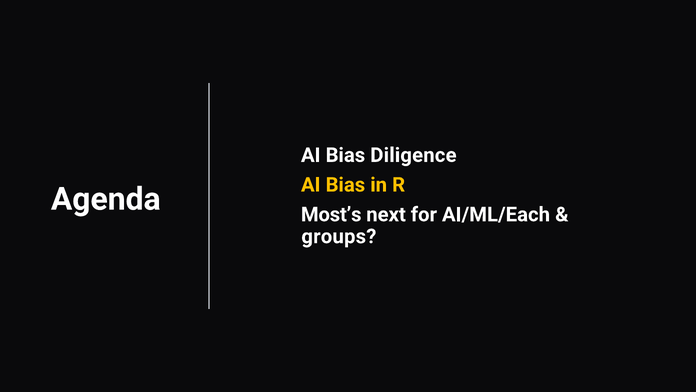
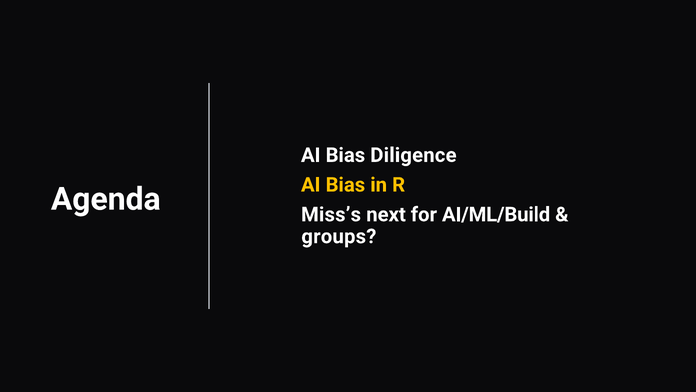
Most’s: Most’s -> Miss’s
AI/ML/Each: AI/ML/Each -> AI/ML/Build
